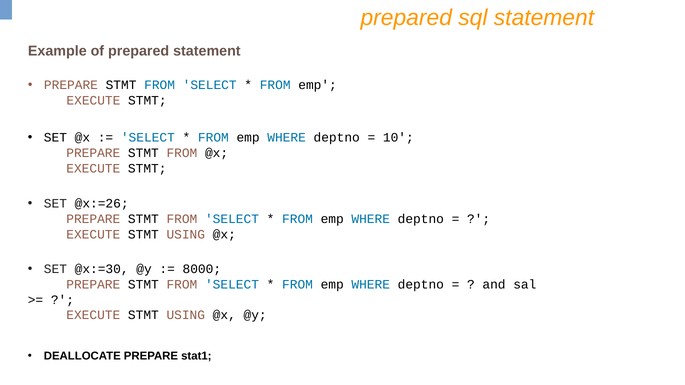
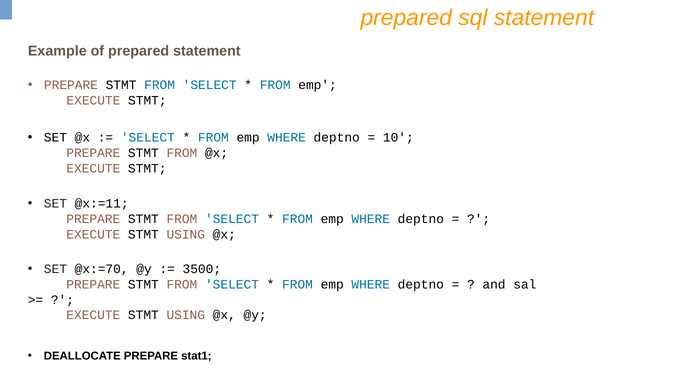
@x:=26: @x:=26 -> @x:=11
@x:=30: @x:=30 -> @x:=70
8000: 8000 -> 3500
